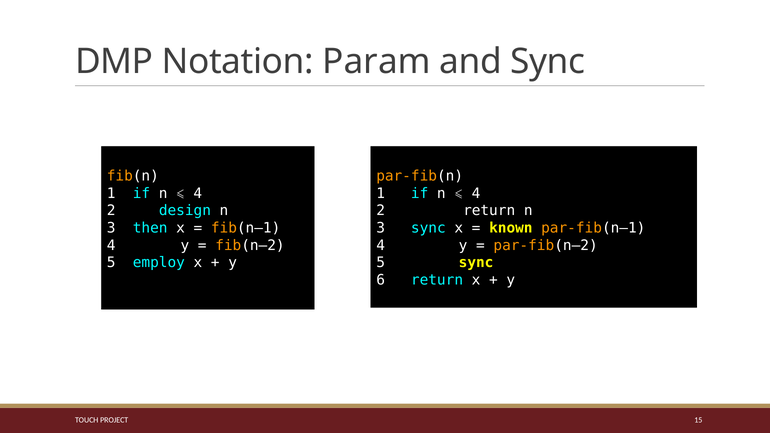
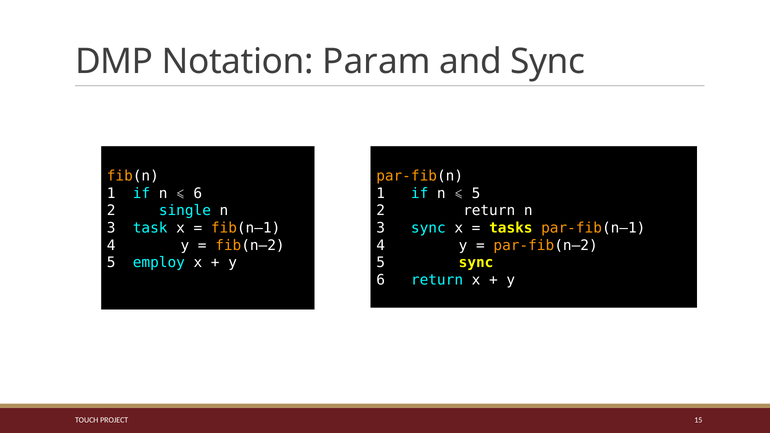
4 at (198, 193): 4 -> 6
4 at (476, 193): 4 -> 5
design: design -> single
then: then -> task
known: known -> tasks
